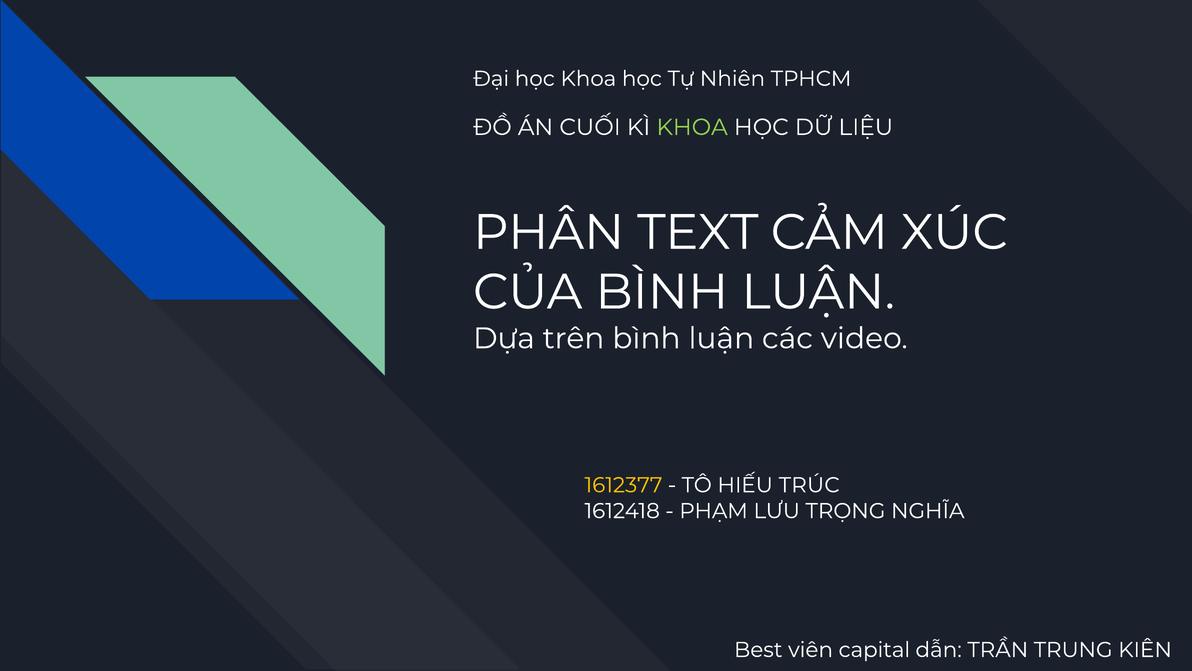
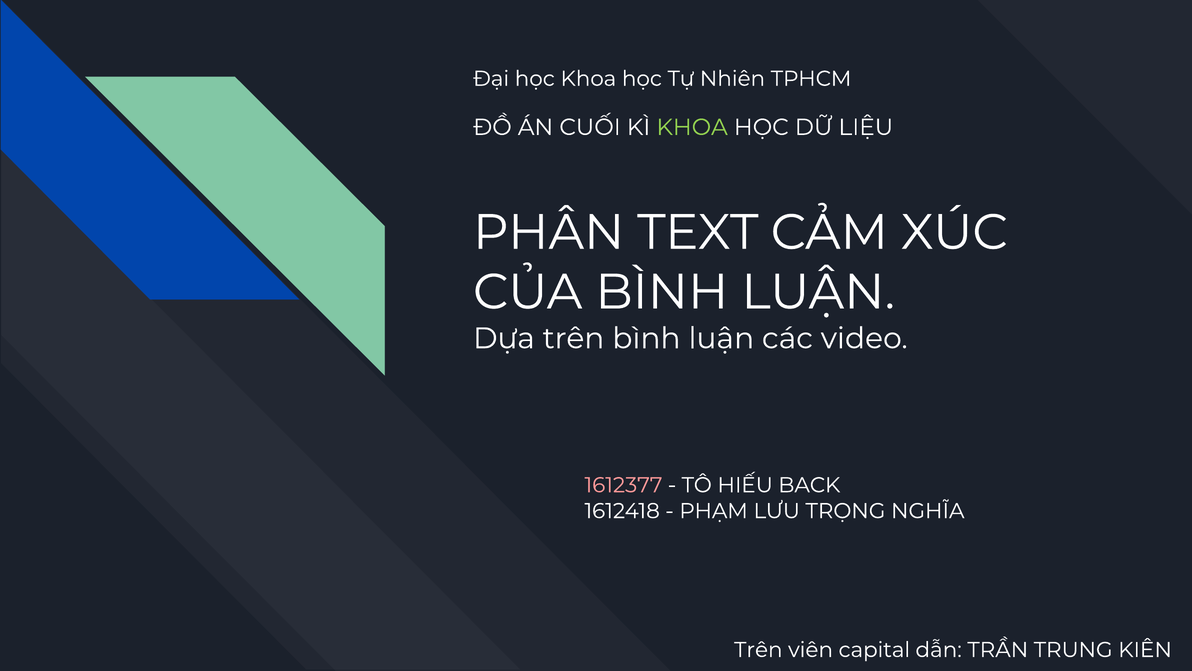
1612377 colour: yellow -> pink
TRÚC: TRÚC -> BACK
Best at (758, 649): Best -> Trên
